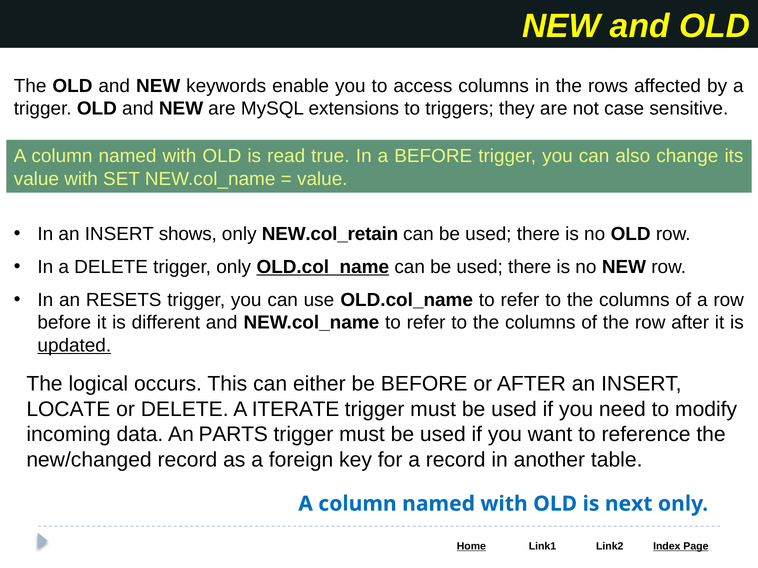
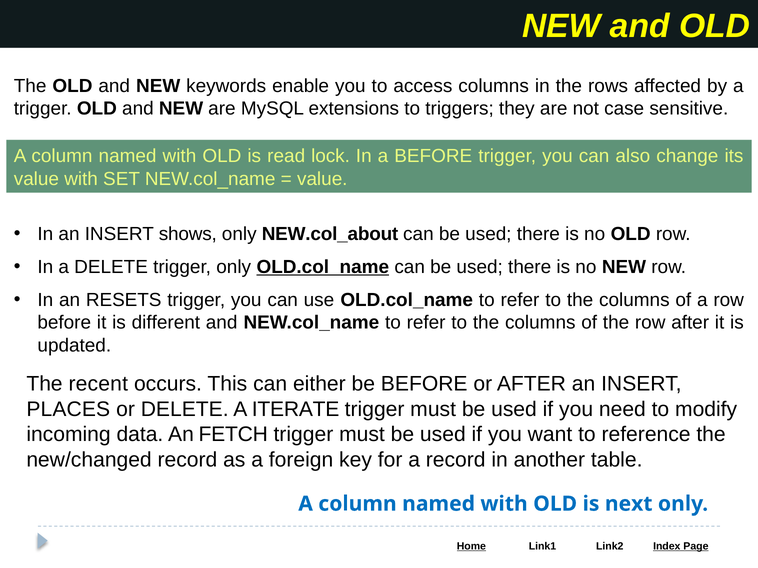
true: true -> lock
NEW.col_retain: NEW.col_retain -> NEW.col_about
updated underline: present -> none
logical: logical -> recent
LOCATE: LOCATE -> PLACES
PARTS: PARTS -> FETCH
